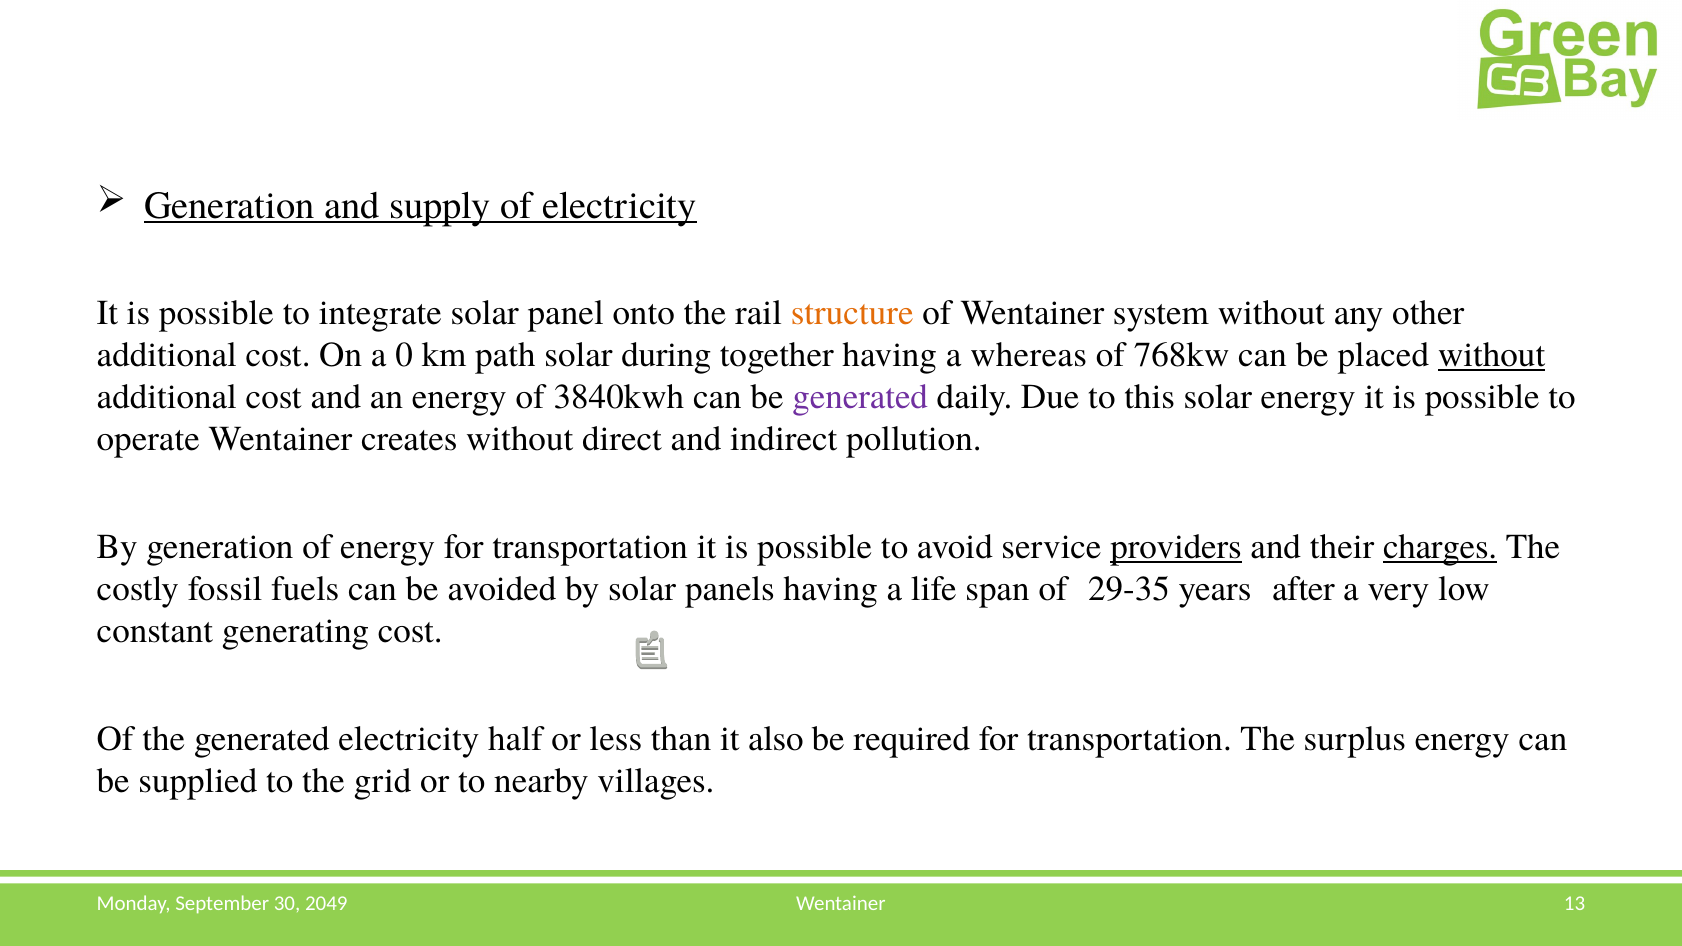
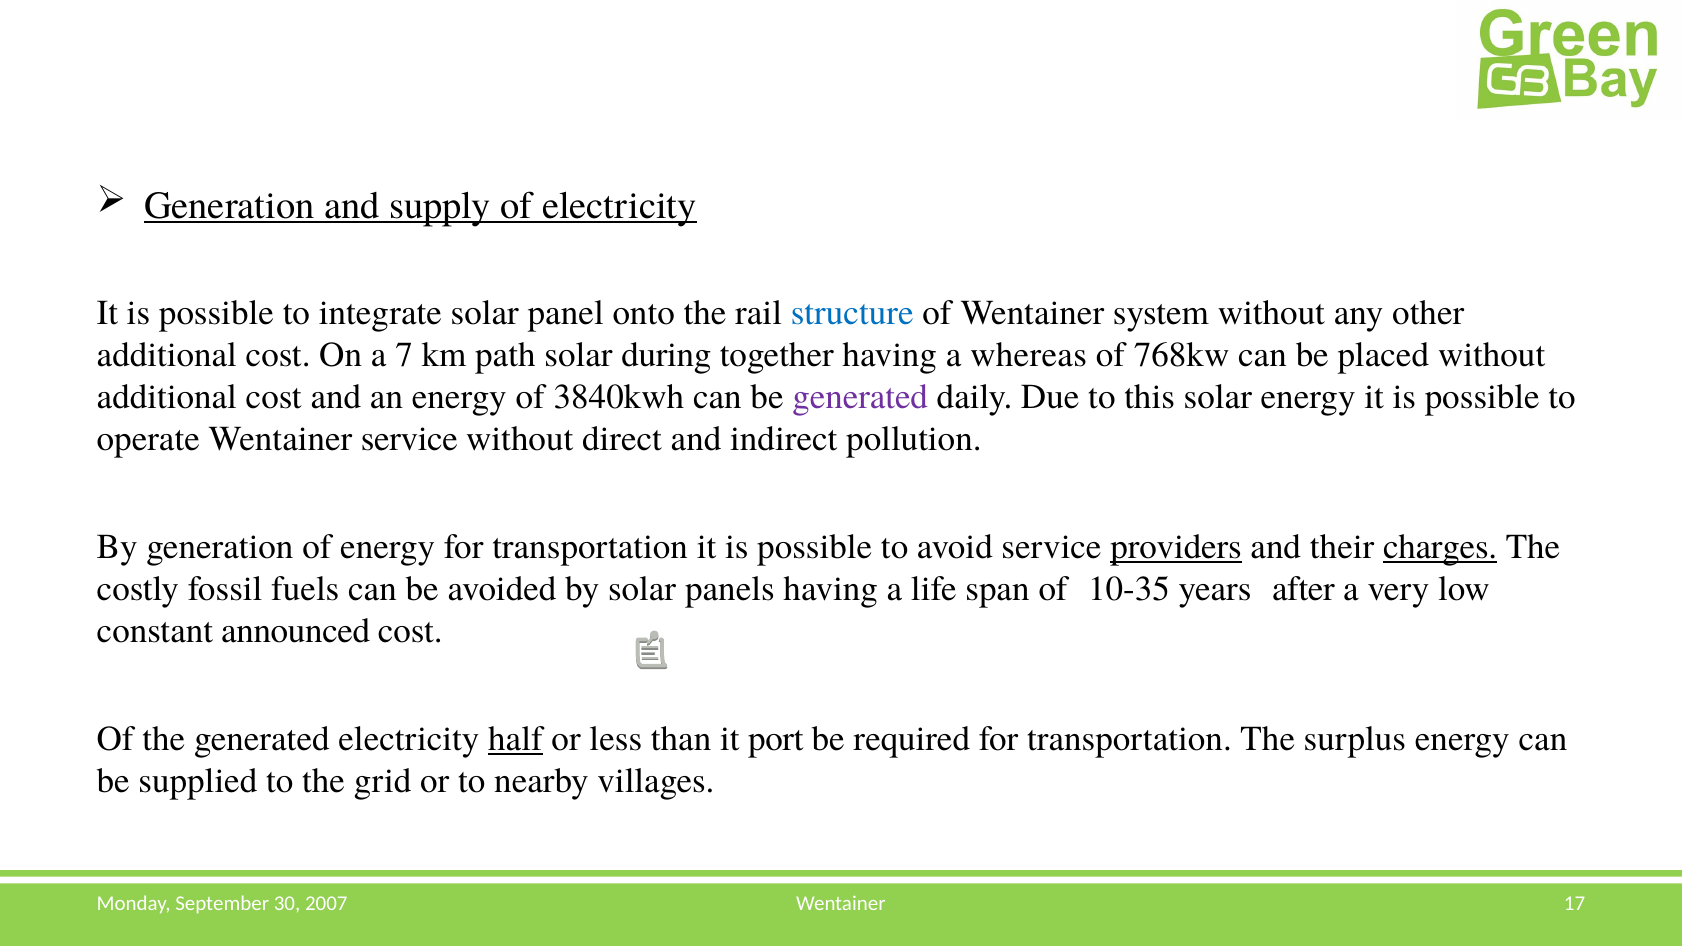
structure colour: orange -> blue
0: 0 -> 7
without at (1492, 355) underline: present -> none
Wentainer creates: creates -> service
29-35: 29-35 -> 10-35
generating: generating -> announced
half underline: none -> present
also: also -> port
13: 13 -> 17
2049: 2049 -> 2007
